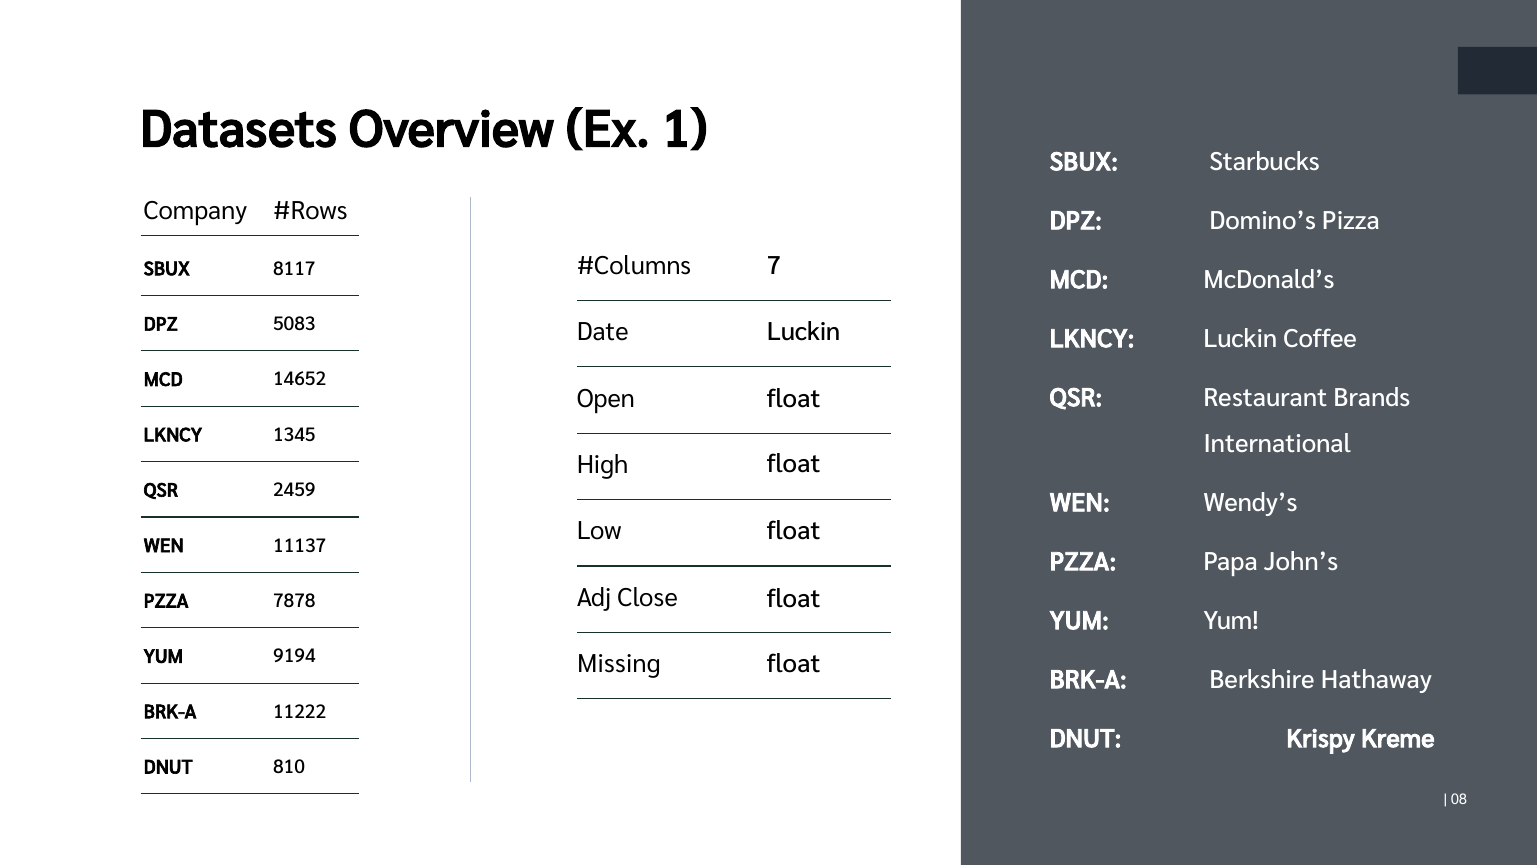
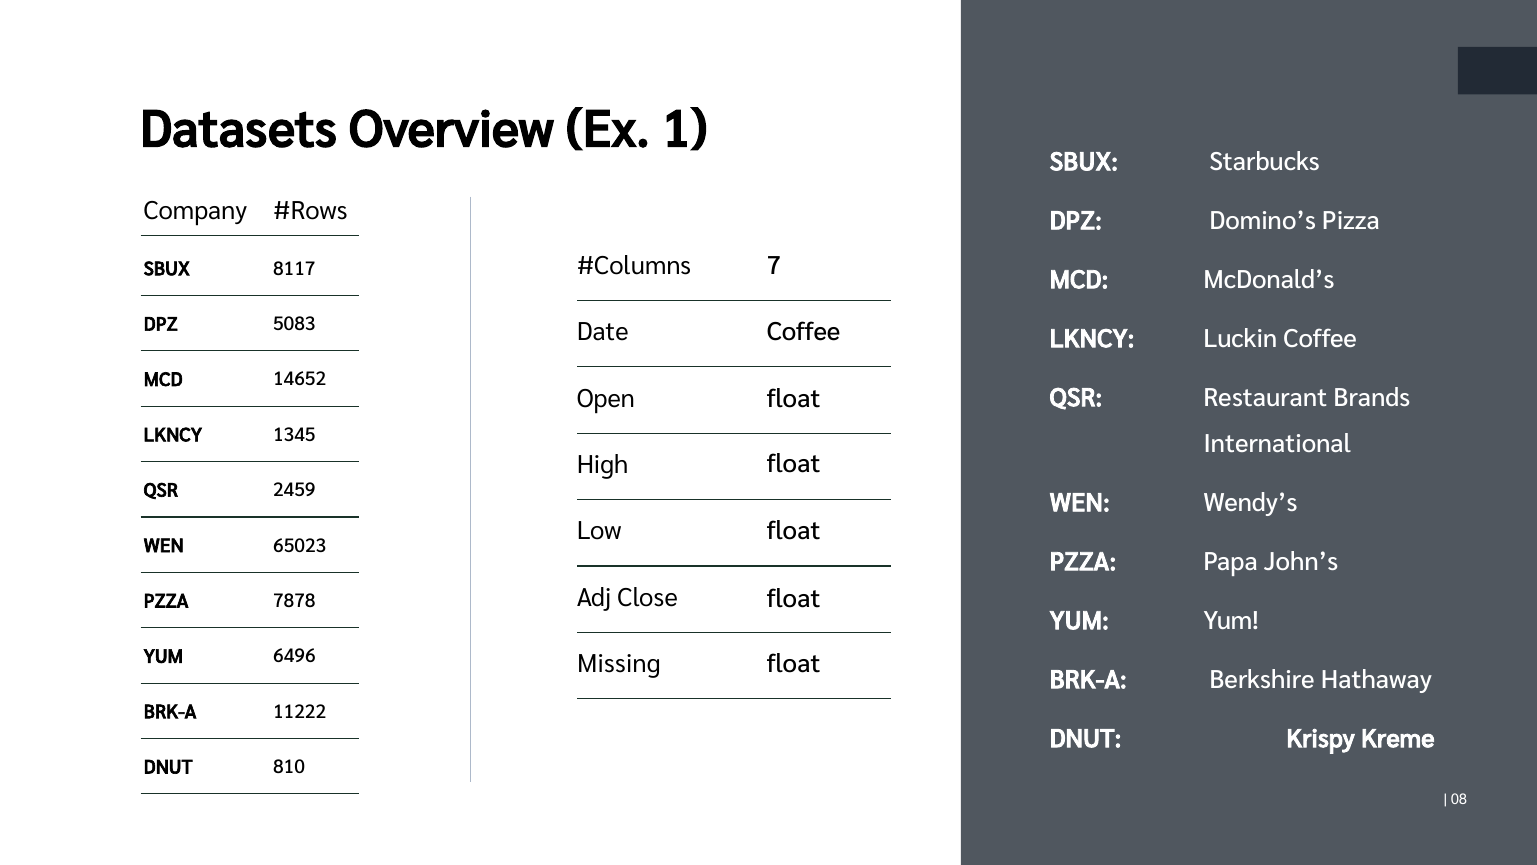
Luckin at (804, 331): Luckin -> Coffee
11137: 11137 -> 65023
9194: 9194 -> 6496
